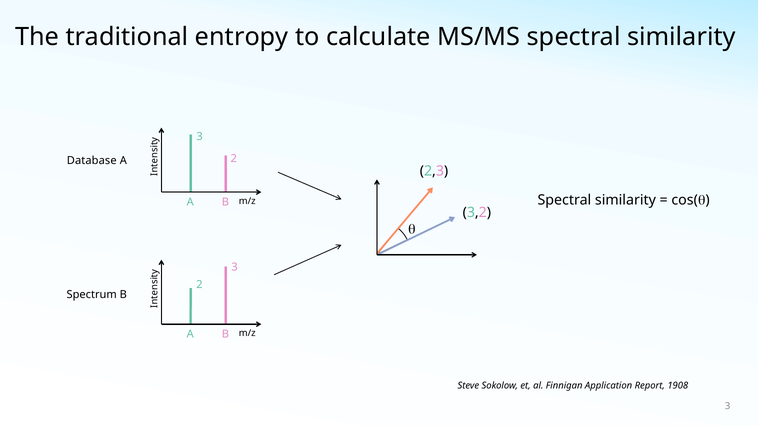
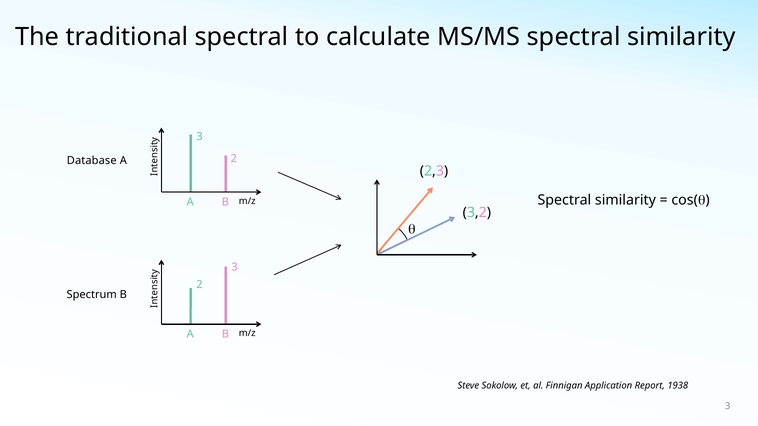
traditional entropy: entropy -> spectral
1908: 1908 -> 1938
